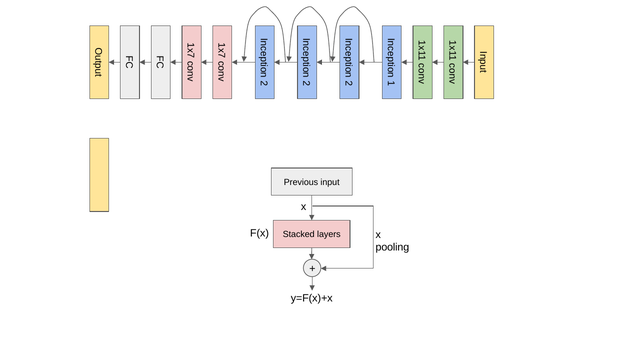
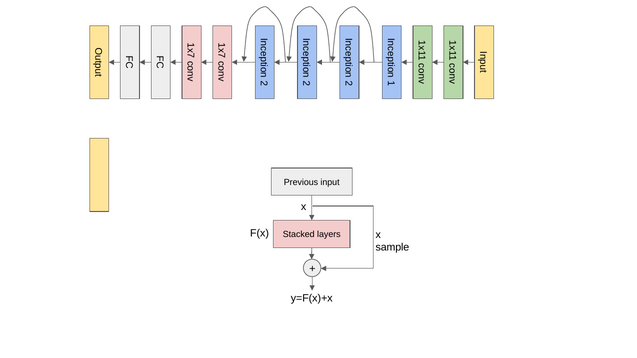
pooling: pooling -> sample
